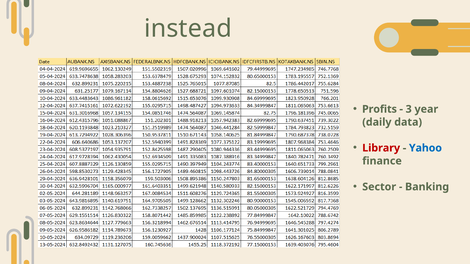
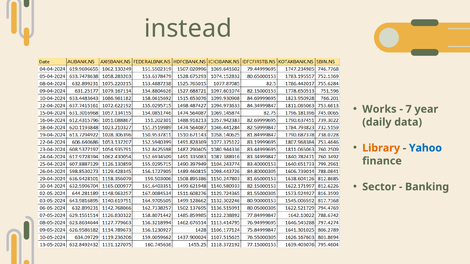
Profits: Profits -> Works
3: 3 -> 7
Library colour: red -> orange
